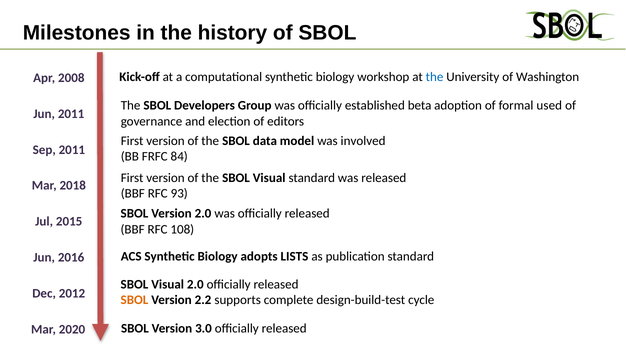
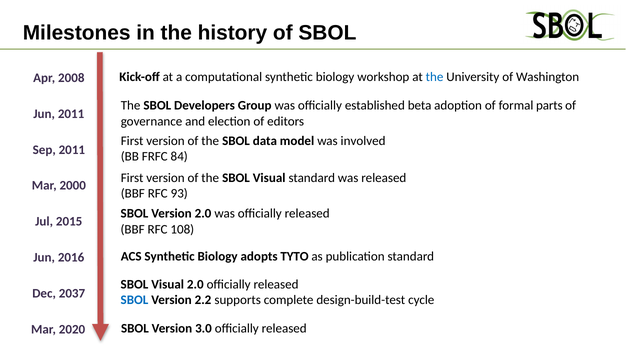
used: used -> parts
2018: 2018 -> 2000
LISTS: LISTS -> TYTO
2012: 2012 -> 2037
SBOL at (134, 300) colour: orange -> blue
